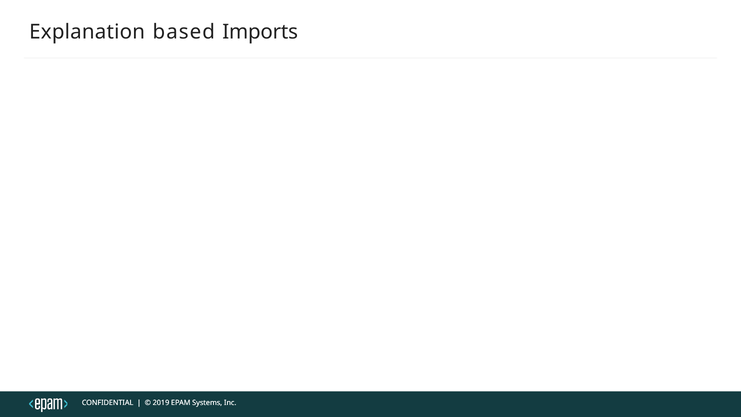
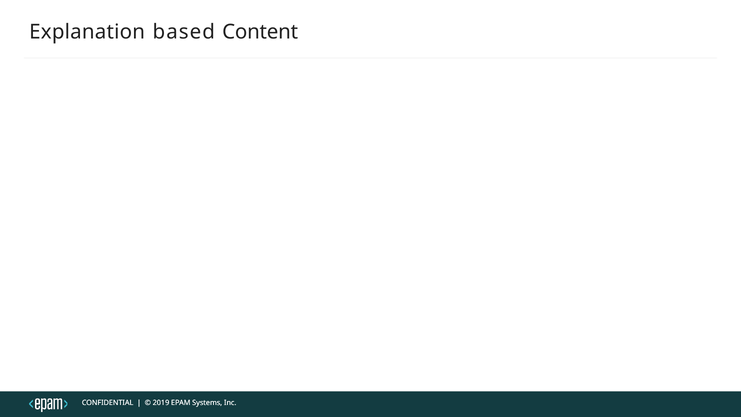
Imports: Imports -> Content
